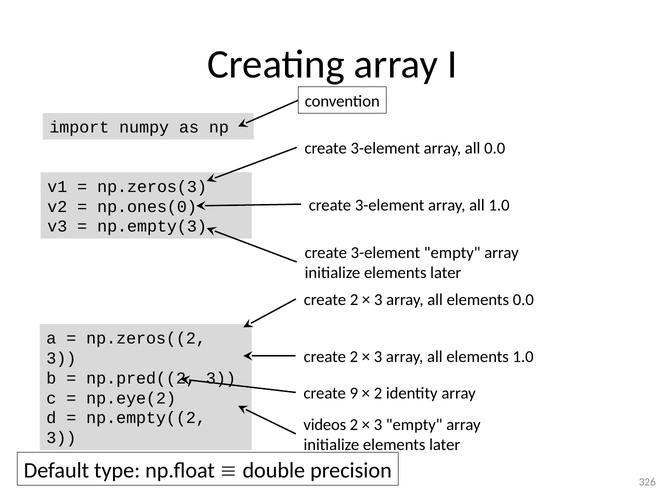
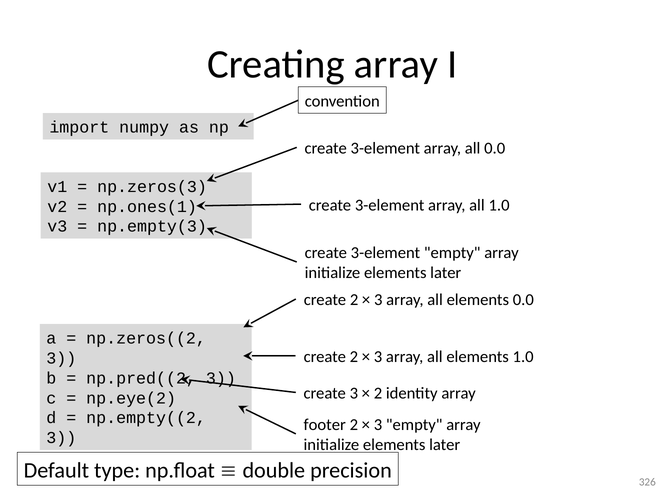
np.ones(0: np.ones(0 -> np.ones(1
create 9: 9 -> 3
videos: videos -> footer
